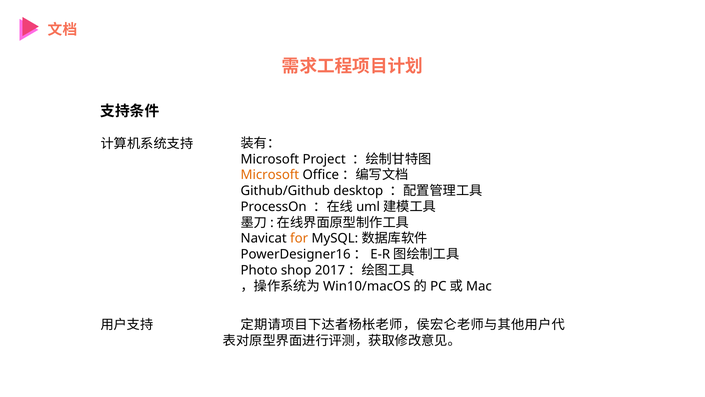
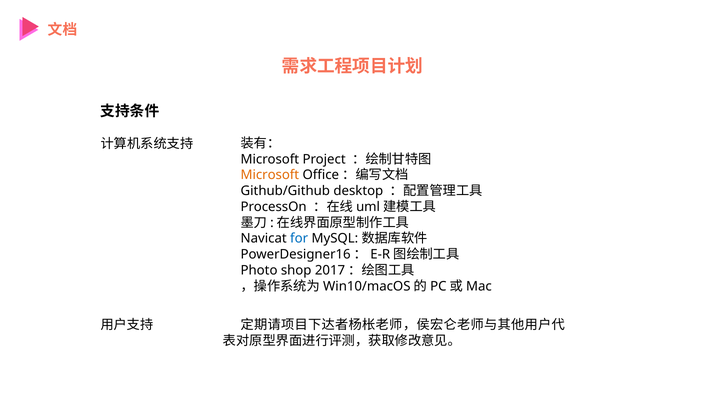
for colour: orange -> blue
